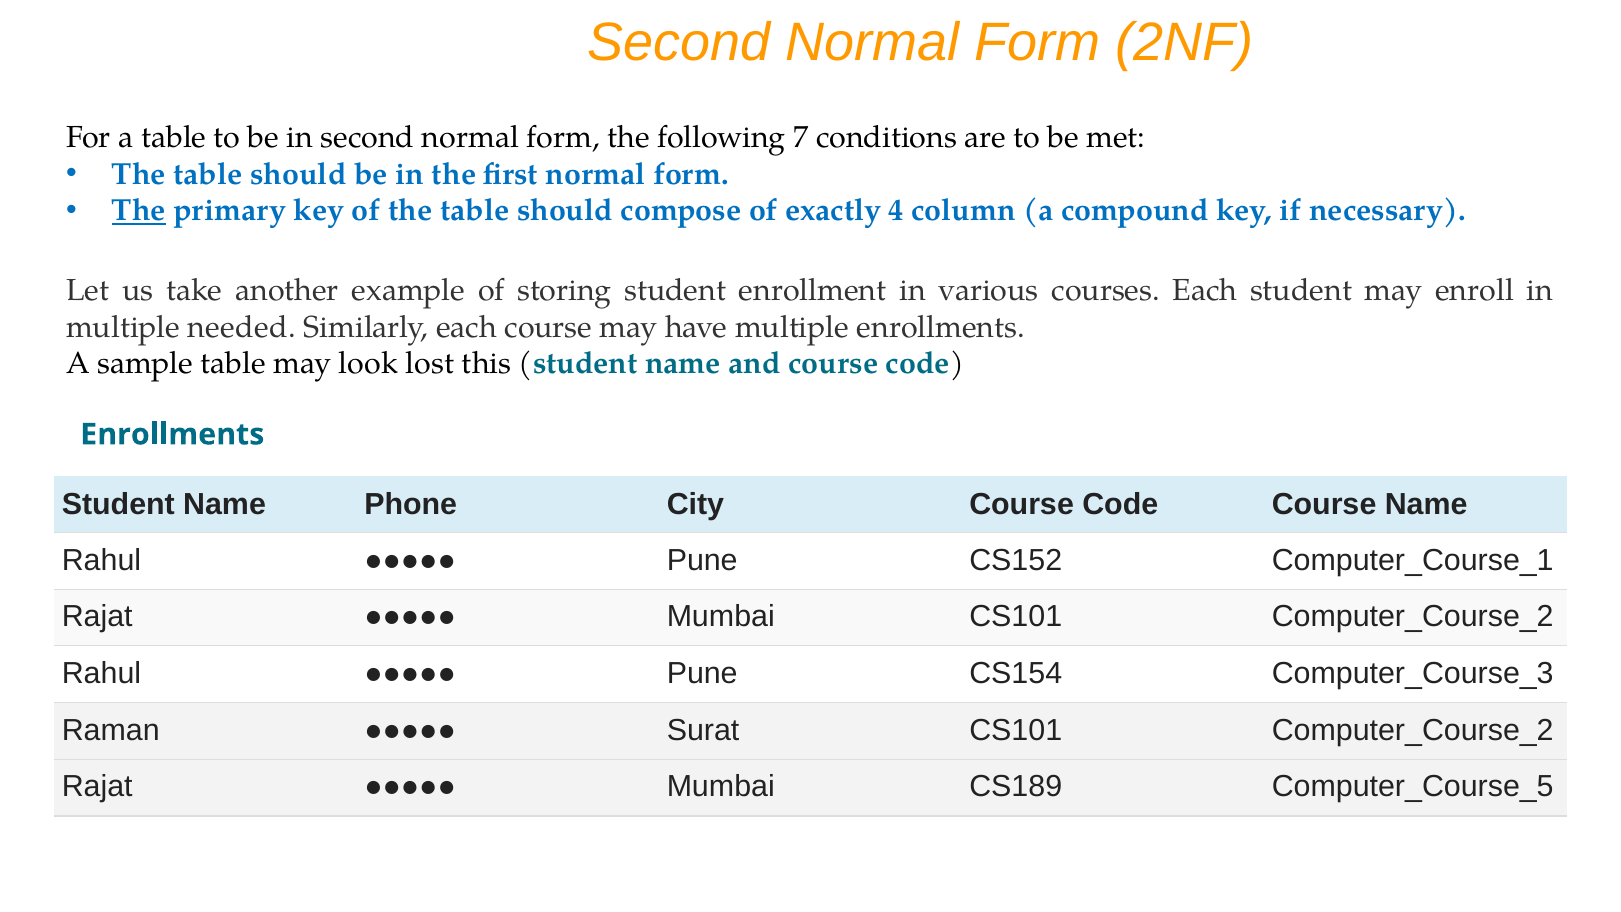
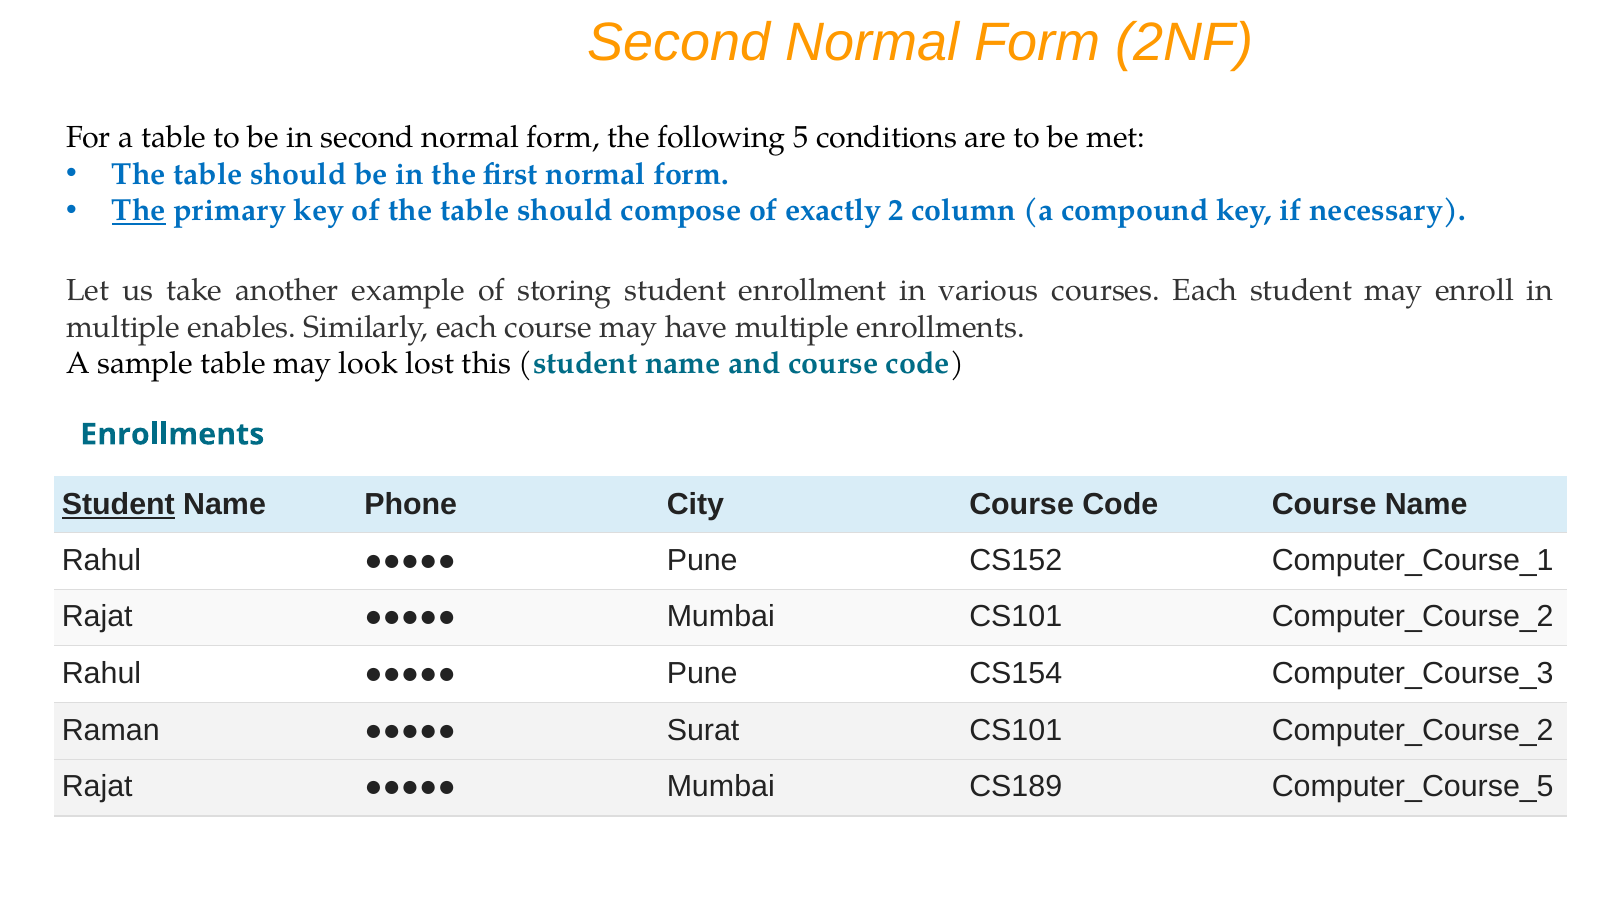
7: 7 -> 5
4: 4 -> 2
needed: needed -> enables
Student at (118, 504) underline: none -> present
